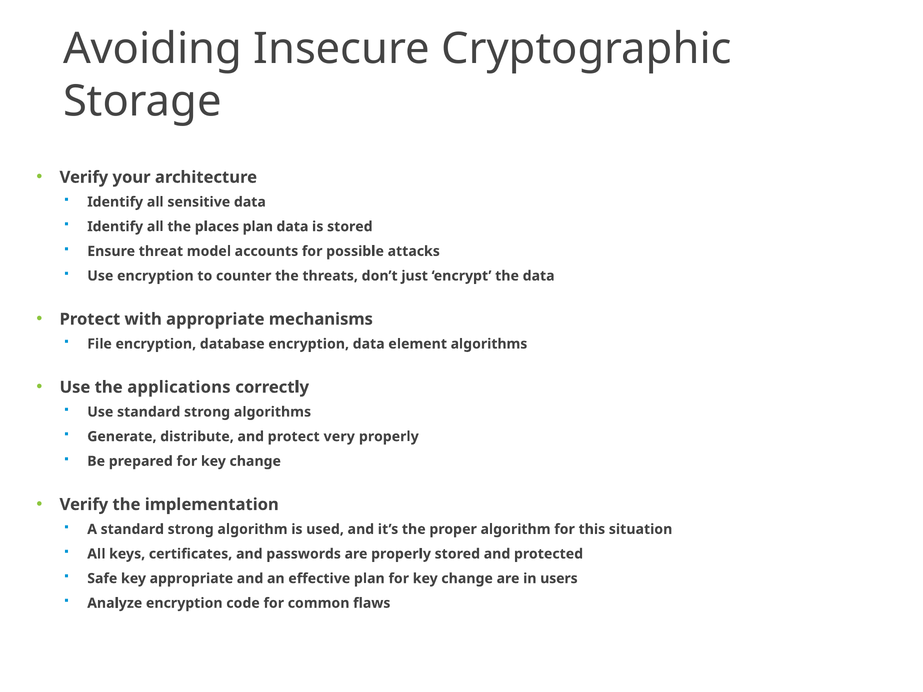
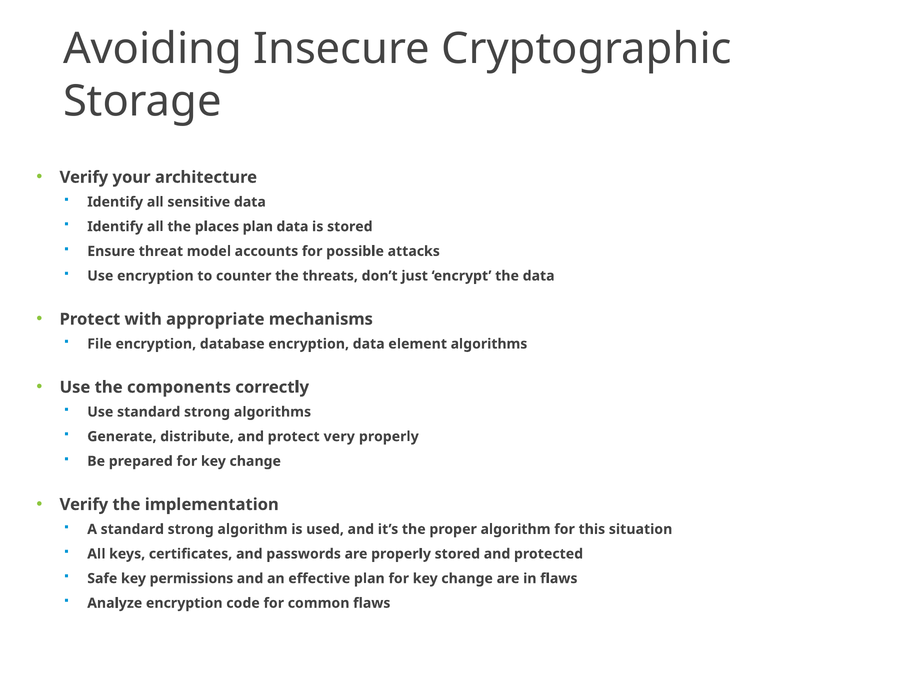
applications: applications -> components
key appropriate: appropriate -> permissions
in users: users -> flaws
